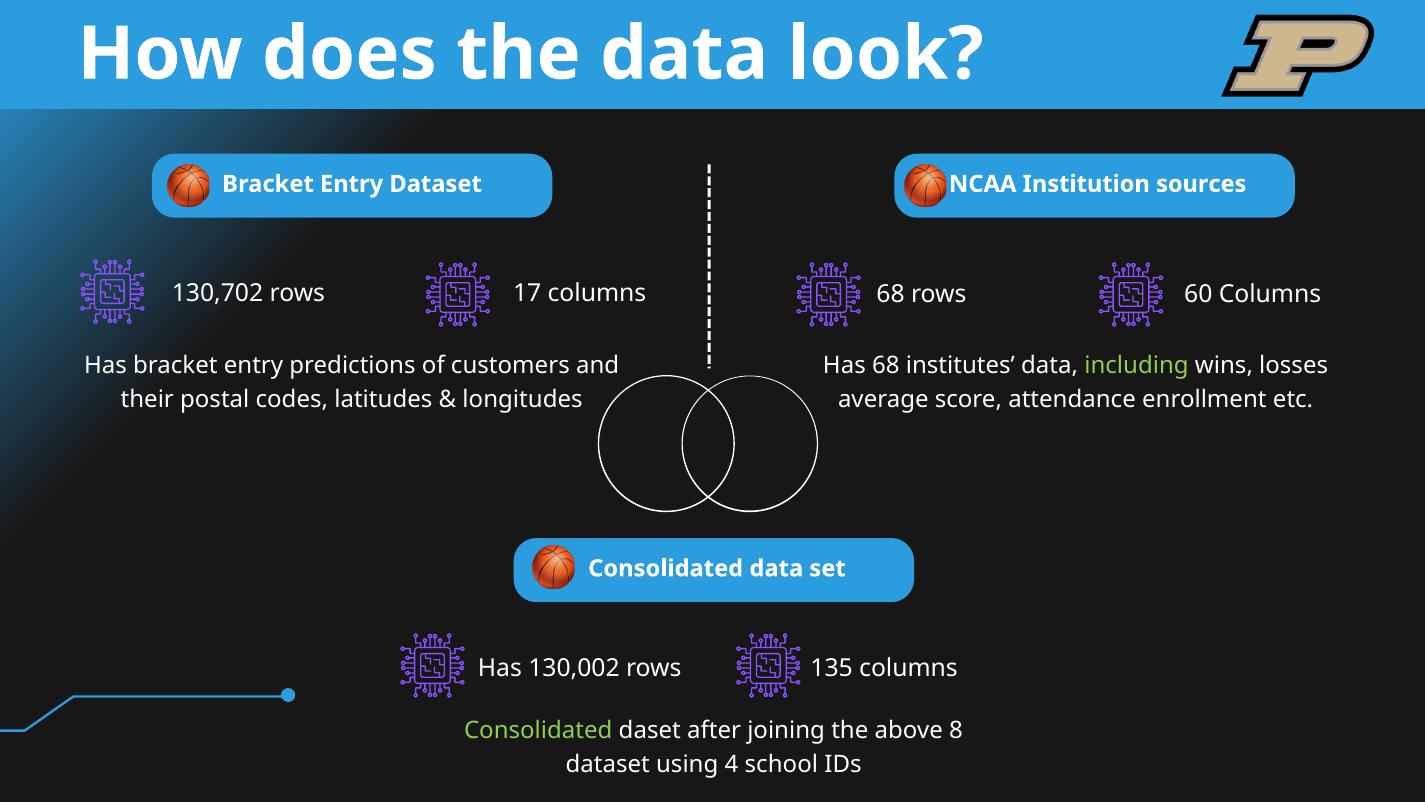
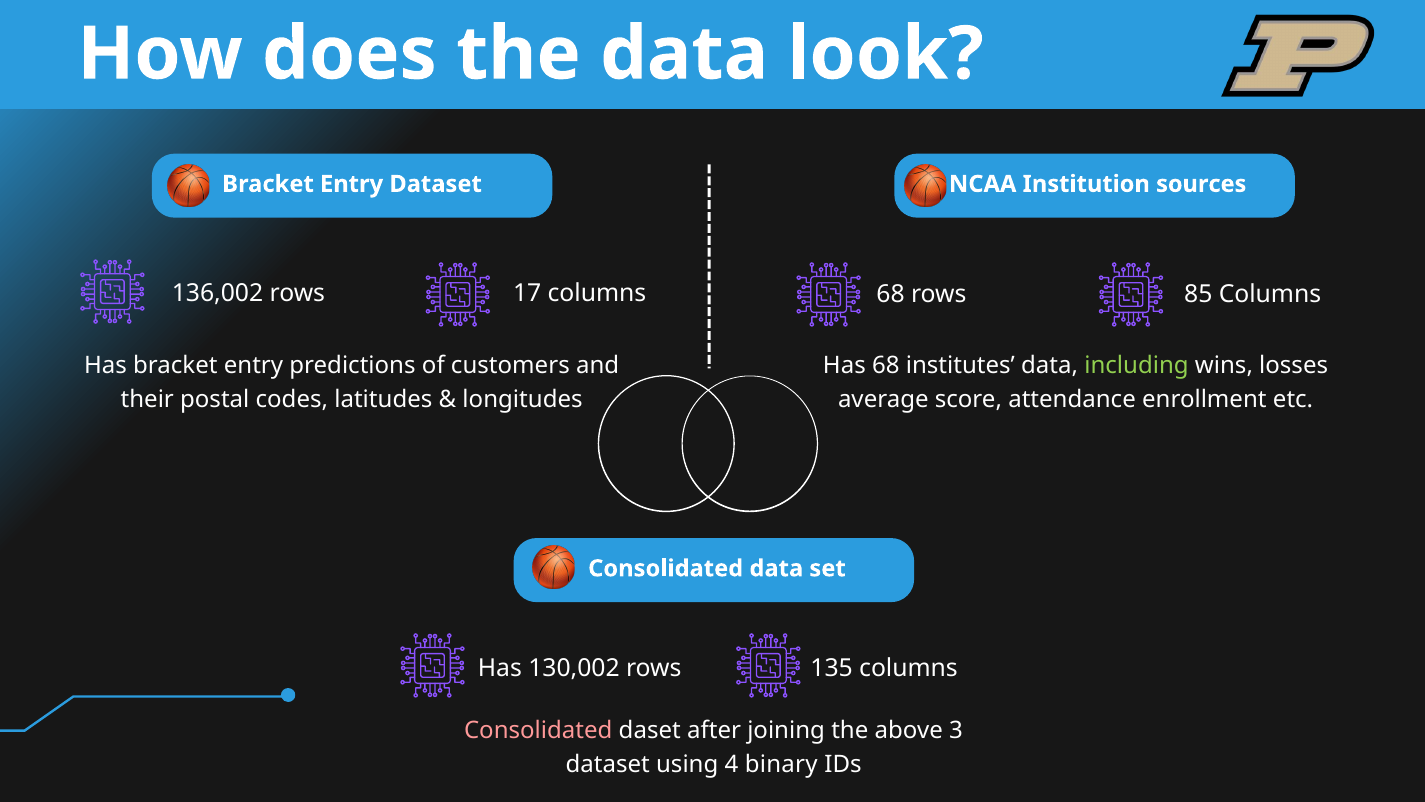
130,702: 130,702 -> 136,002
60: 60 -> 85
Consolidated at (538, 731) colour: light green -> pink
8: 8 -> 3
school: school -> binary
